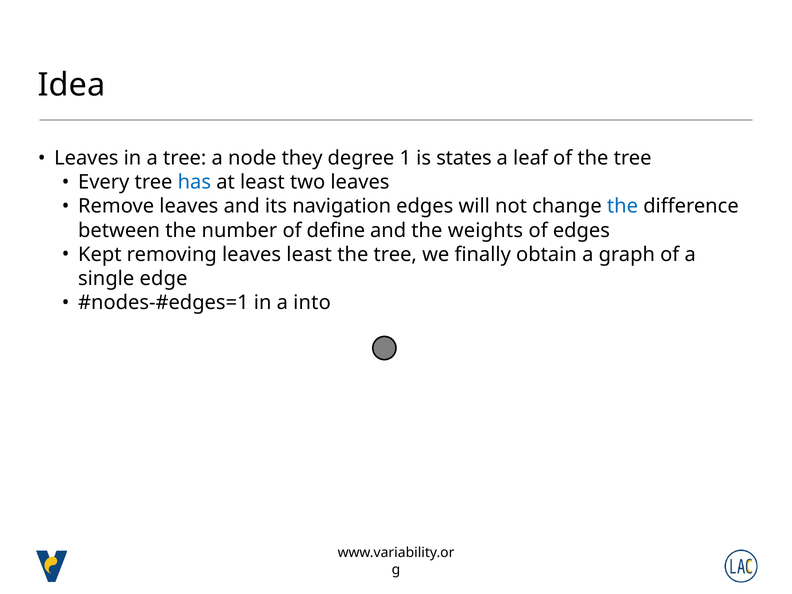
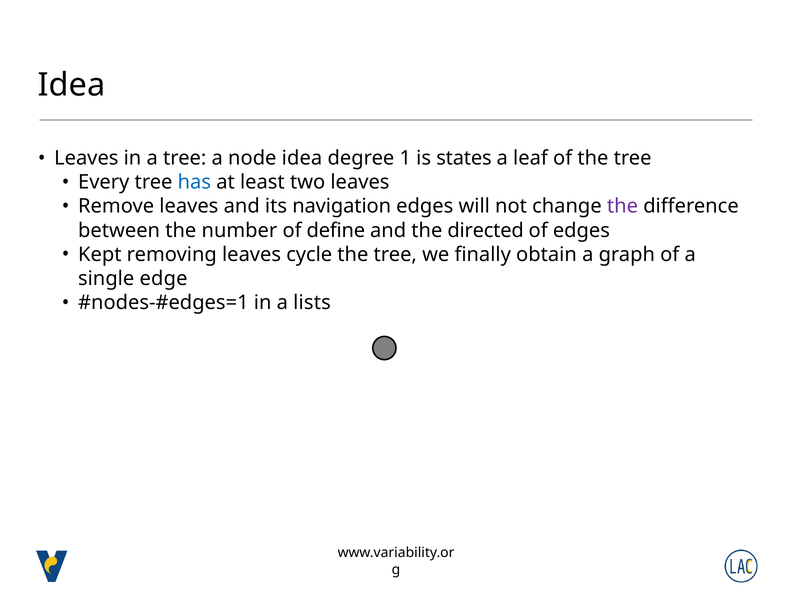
node they: they -> idea
the at (623, 206) colour: blue -> purple
weights: weights -> directed
leaves least: least -> cycle
into: into -> lists
